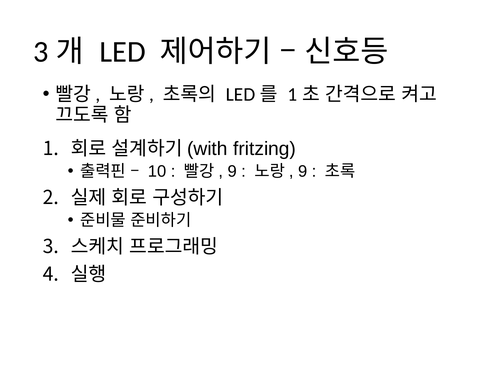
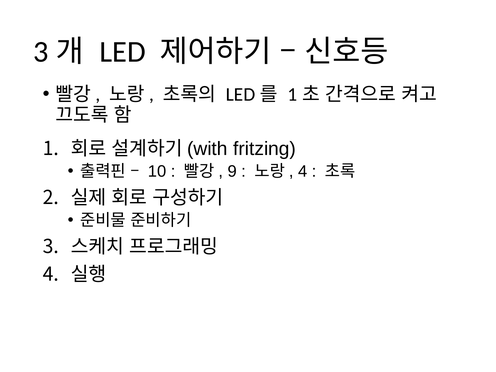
9 at (303, 172): 9 -> 4
